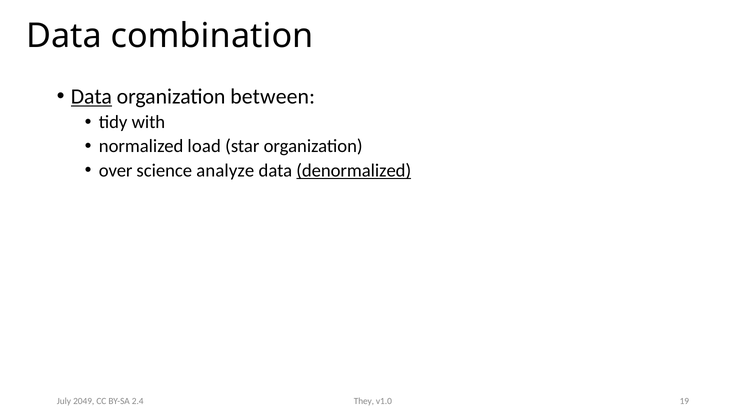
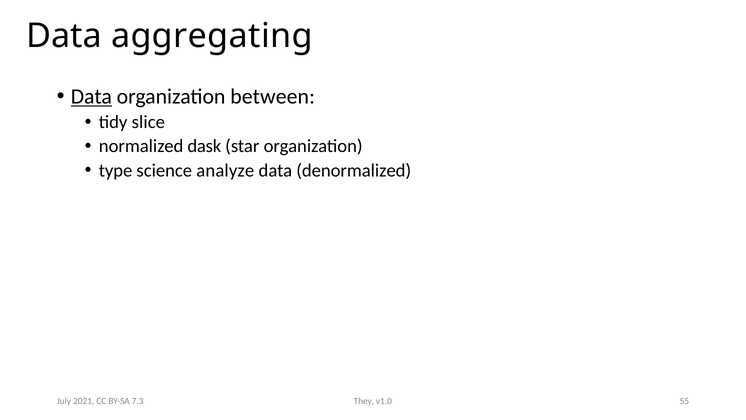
combination: combination -> aggregating
with: with -> slice
load: load -> dask
over: over -> type
denormalized underline: present -> none
19: 19 -> 55
2049: 2049 -> 2021
2.4: 2.4 -> 7.3
